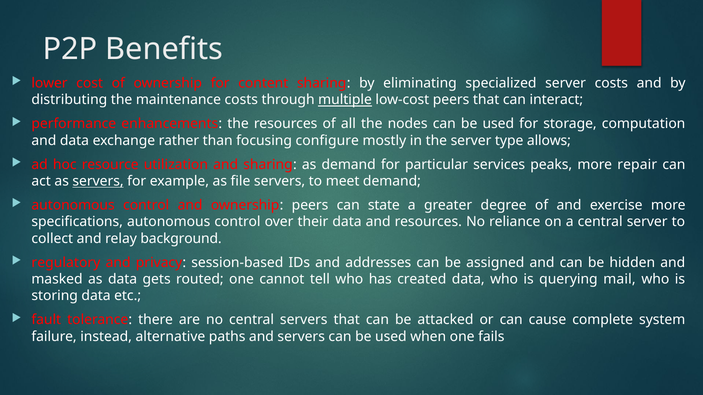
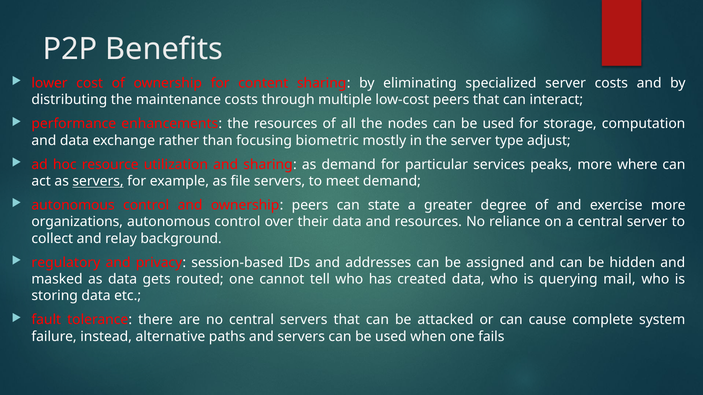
multiple underline: present -> none
configure: configure -> biometric
allows: allows -> adjust
repair: repair -> where
specifications: specifications -> organizations
